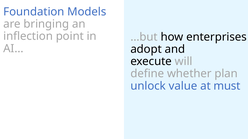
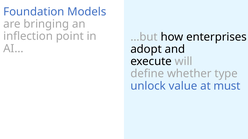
plan: plan -> type
